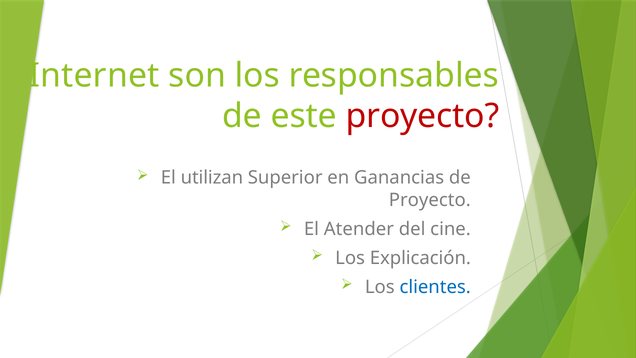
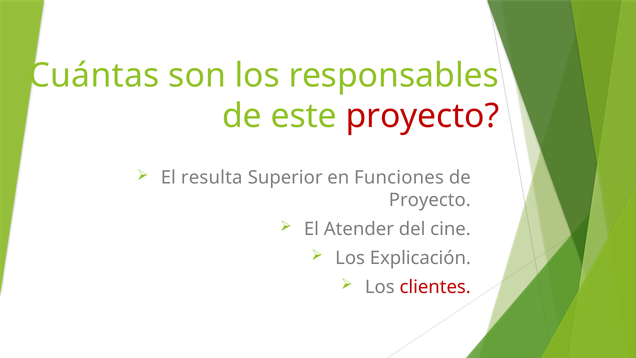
Internet: Internet -> Cuántas
utilizan: utilizan -> resulta
Ganancias: Ganancias -> Funciones
clientes colour: blue -> red
